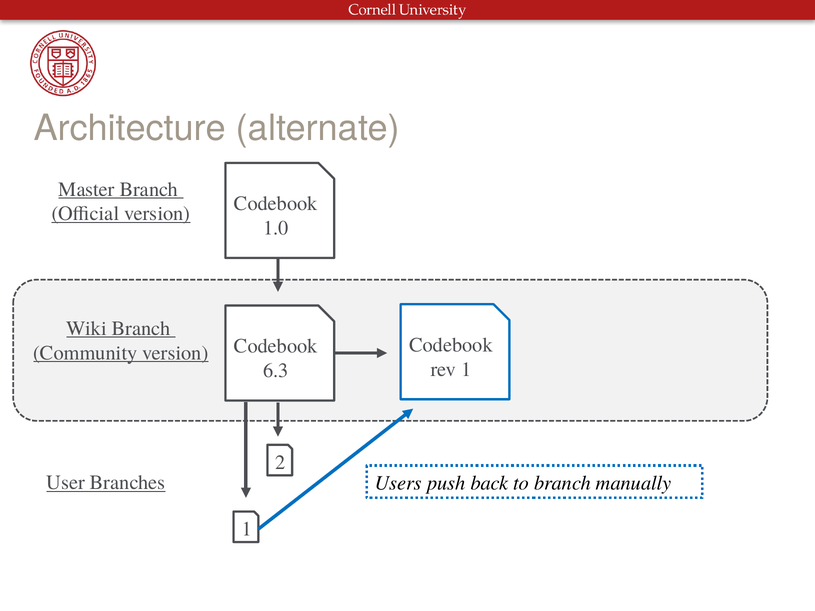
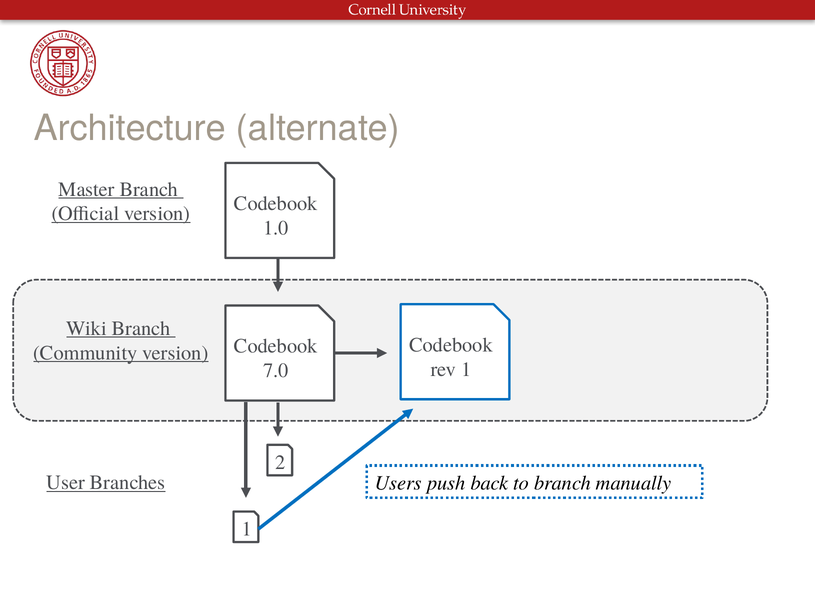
6.3: 6.3 -> 7.0
